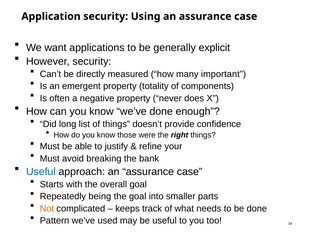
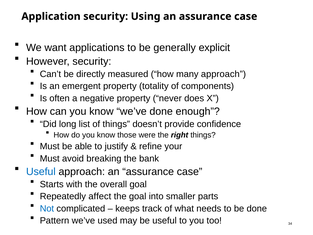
many important: important -> approach
being: being -> affect
Not colour: orange -> blue
